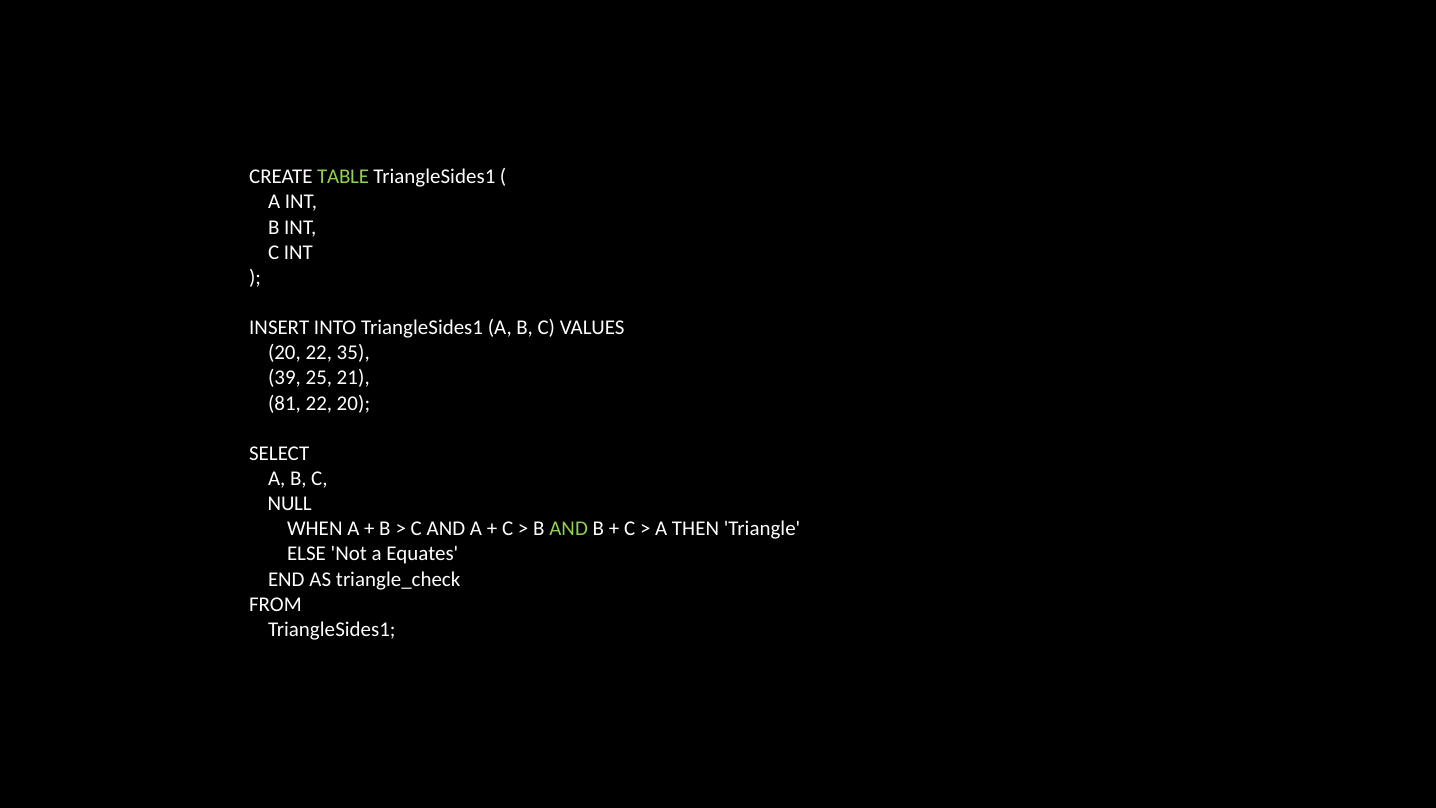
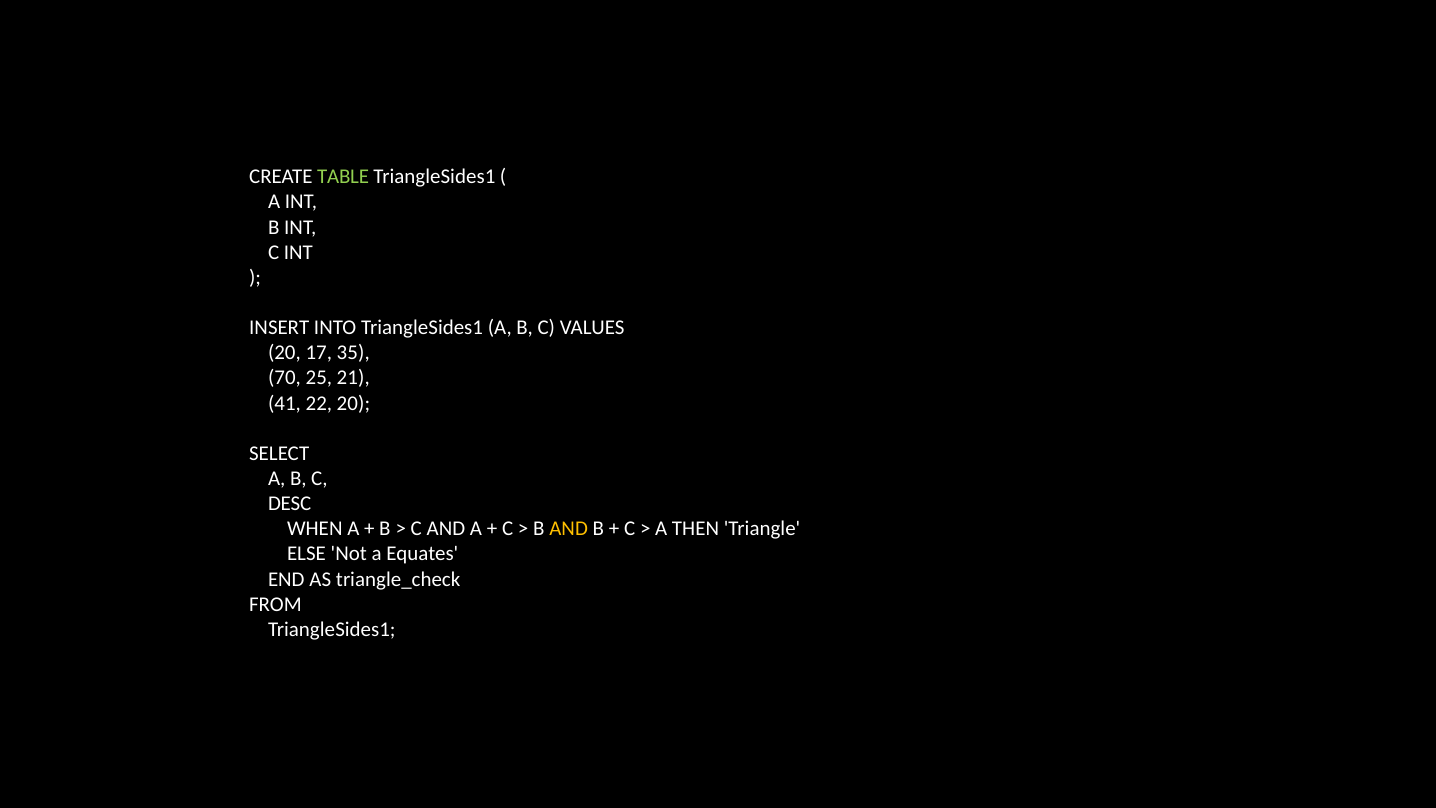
20 22: 22 -> 17
39: 39 -> 70
81: 81 -> 41
NULL: NULL -> DESC
AND at (569, 529) colour: light green -> yellow
